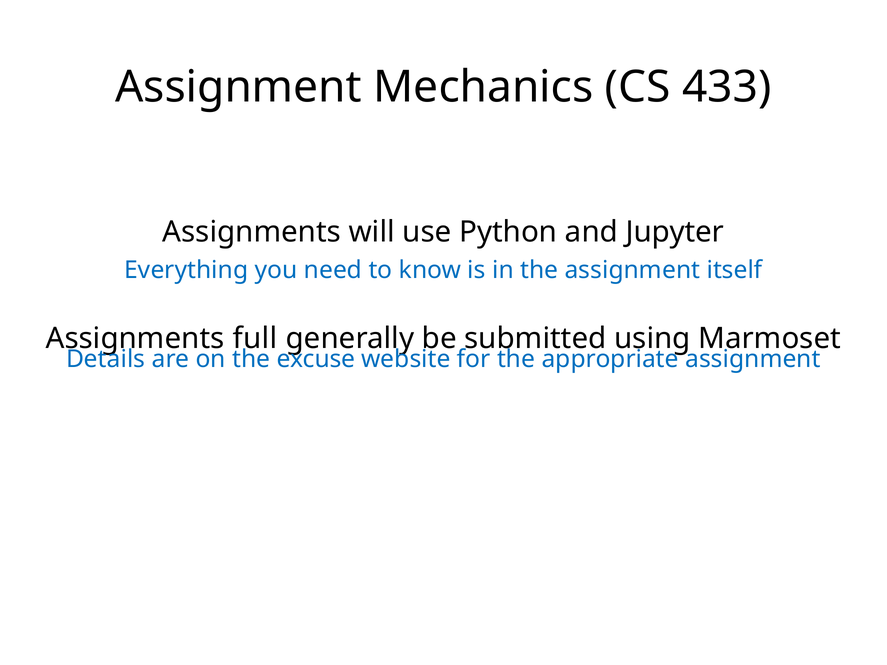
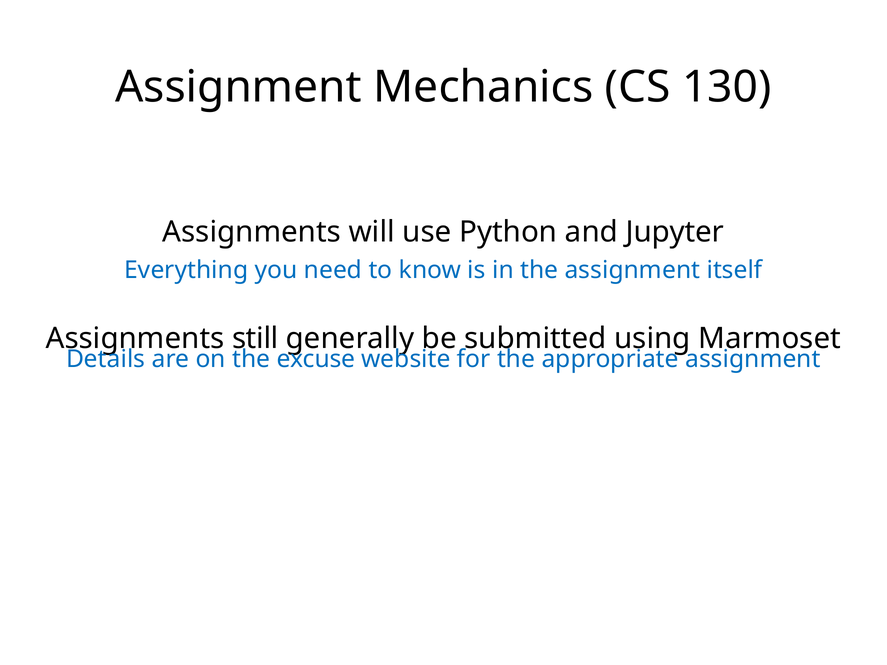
433: 433 -> 130
full: full -> still
